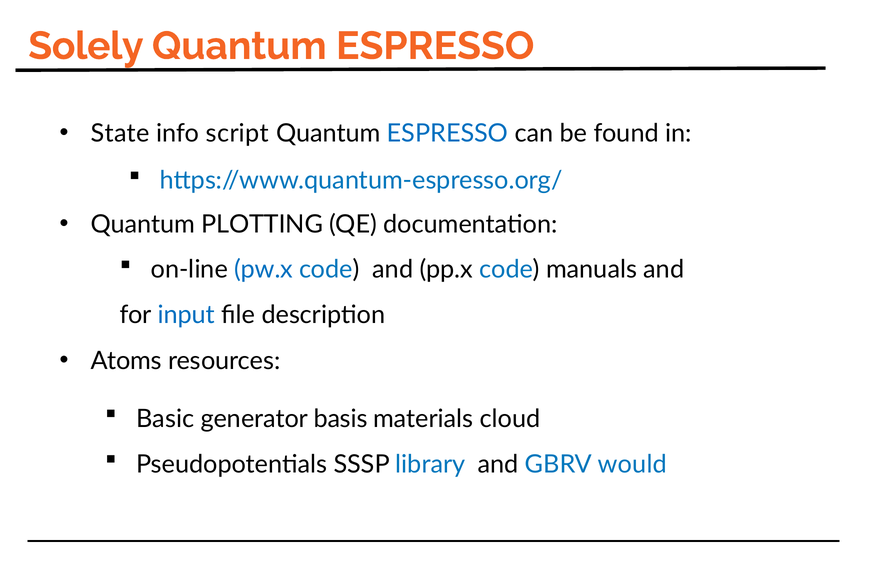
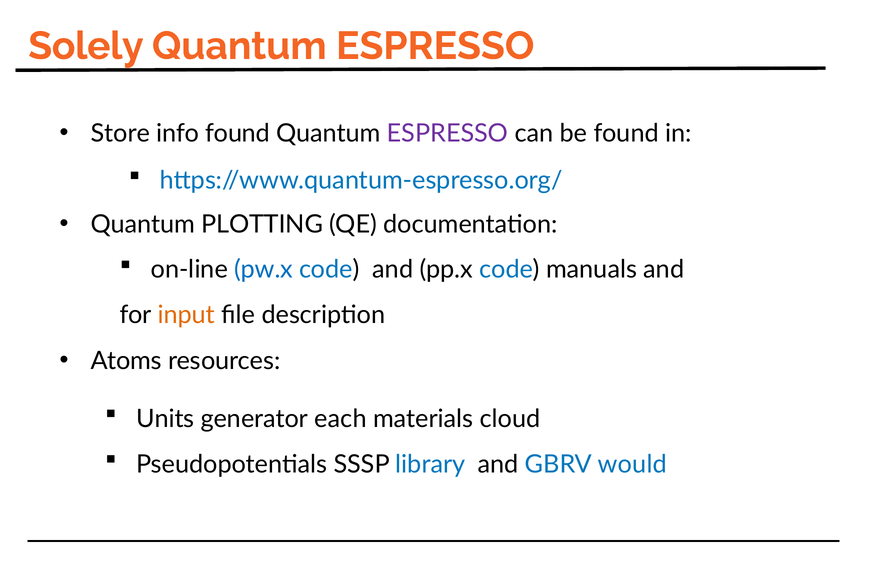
State: State -> Store
info script: script -> found
ESPRESSO at (448, 133) colour: blue -> purple
input colour: blue -> orange
Basic: Basic -> Units
basis: basis -> each
